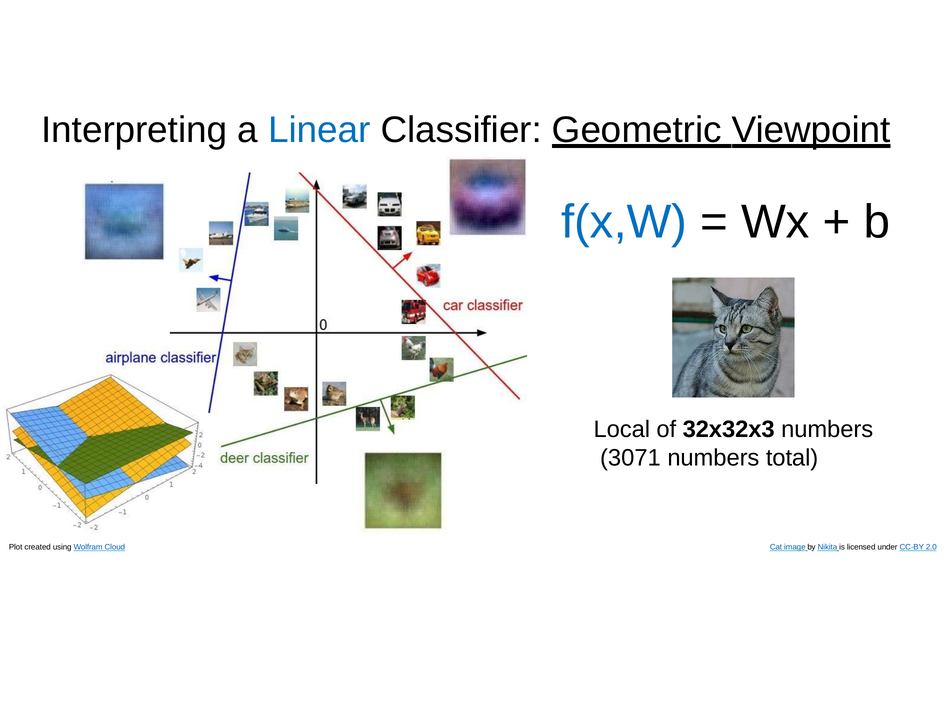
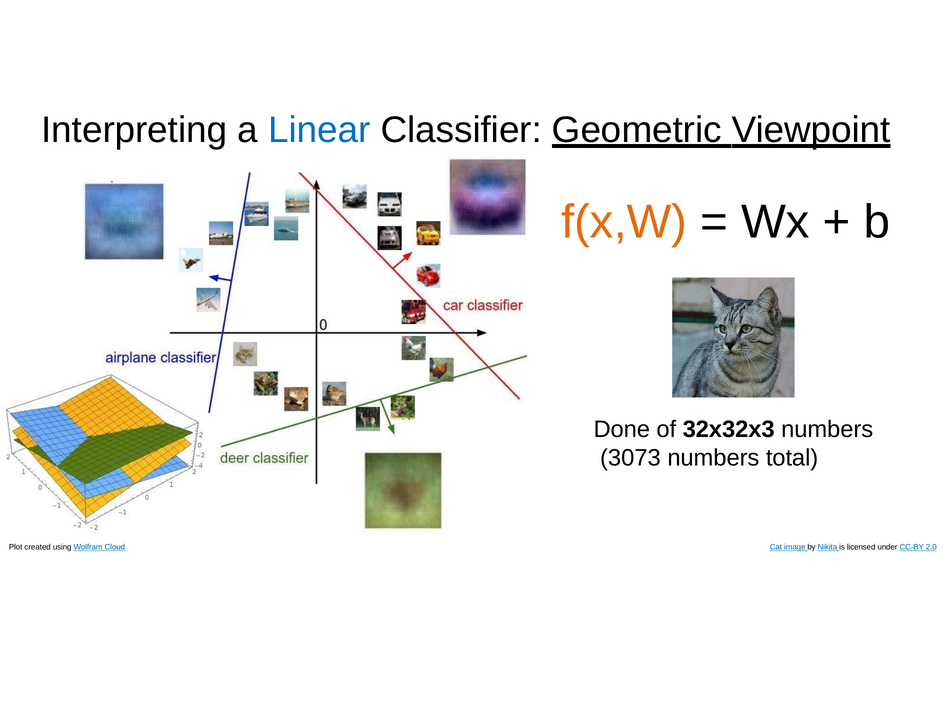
f(x,W colour: blue -> orange
Local: Local -> Done
3071: 3071 -> 3073
